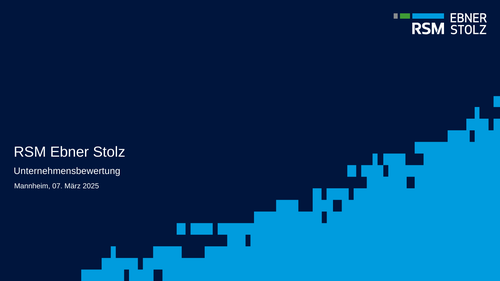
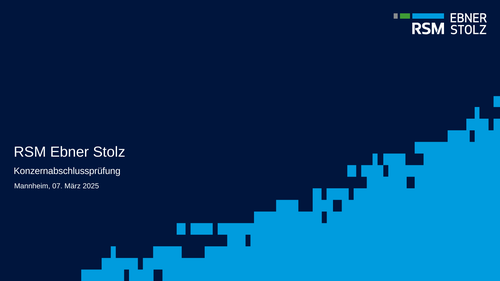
Unternehmensbewertung: Unternehmensbewertung -> Konzernabschlussprüfung
